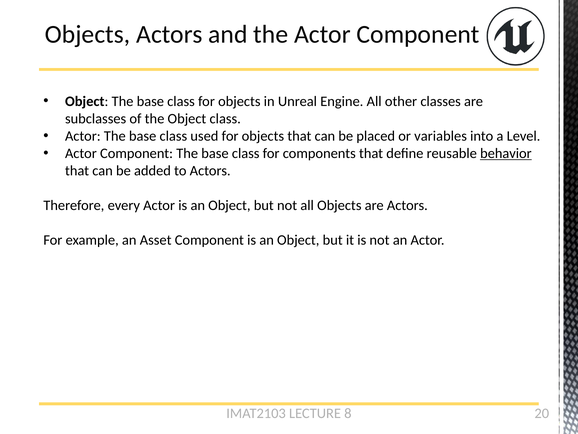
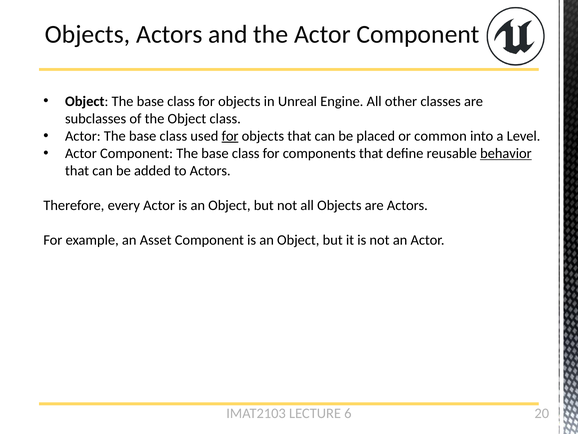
for at (230, 136) underline: none -> present
variables: variables -> common
8: 8 -> 6
